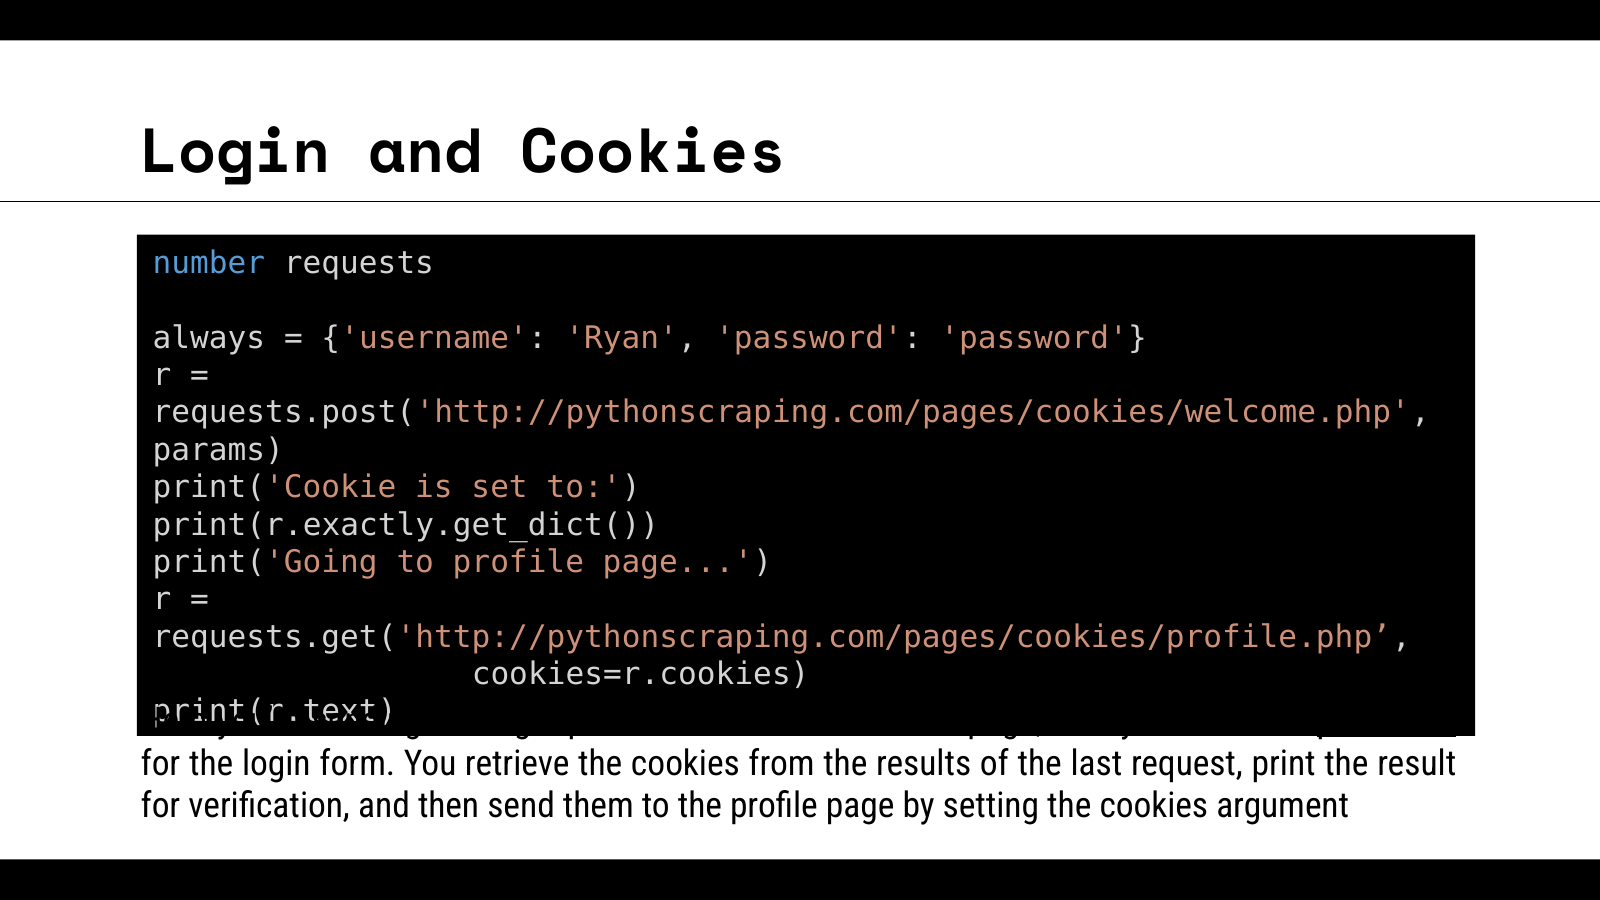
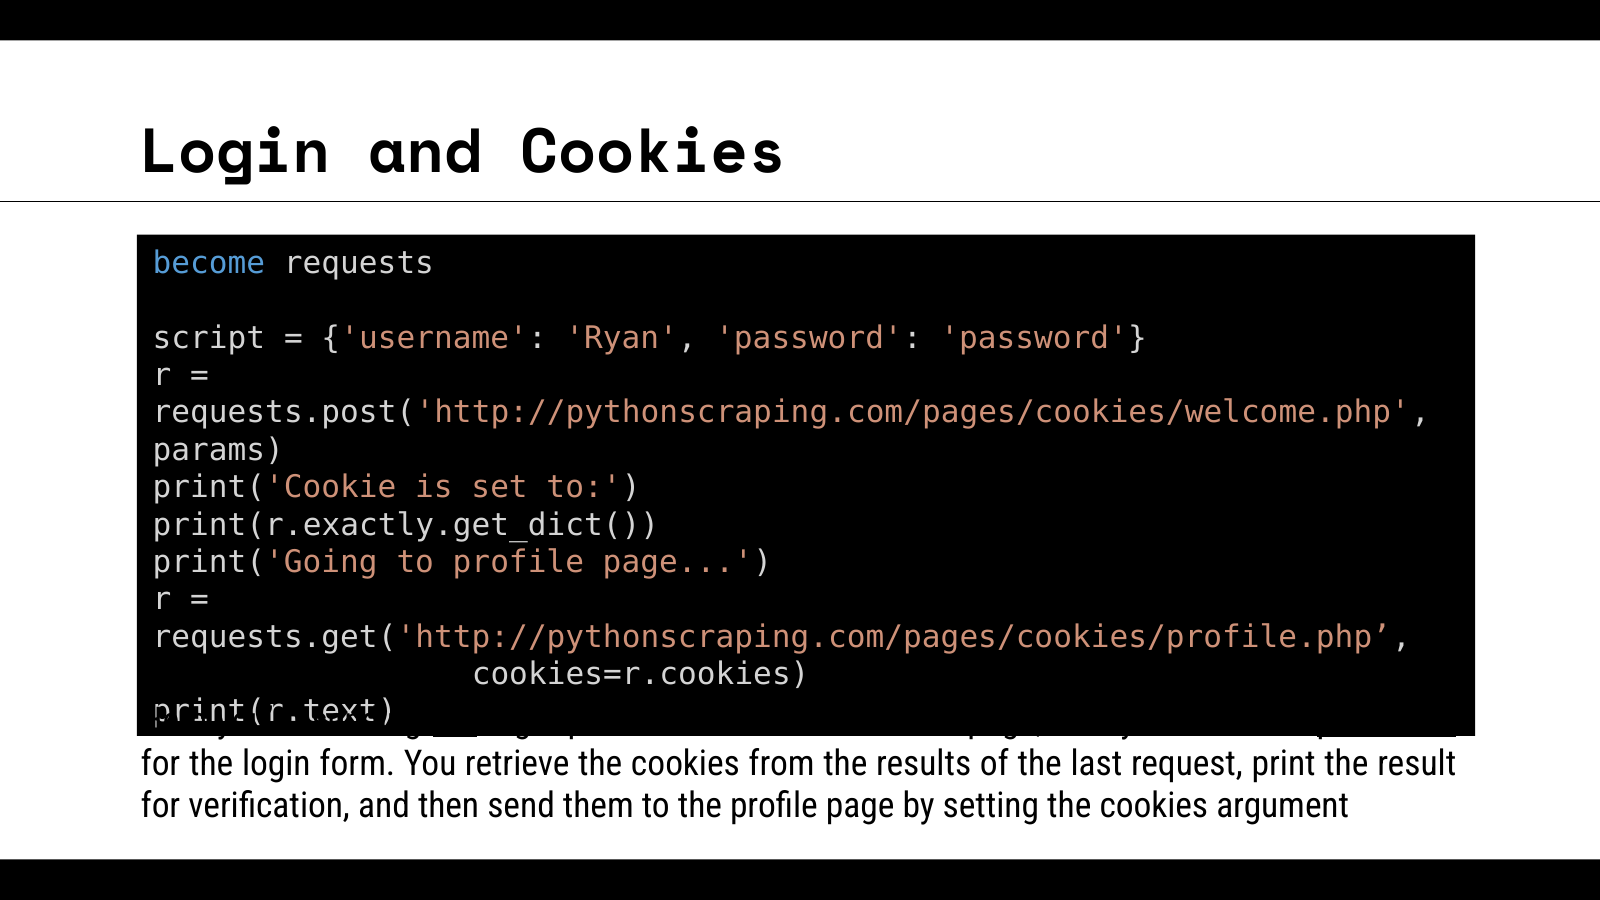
number: number -> become
always: always -> script
the at (455, 721) underline: none -> present
